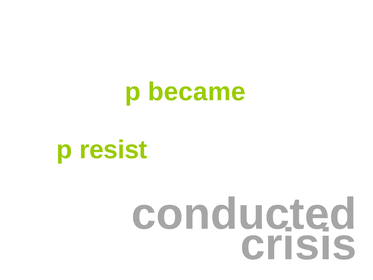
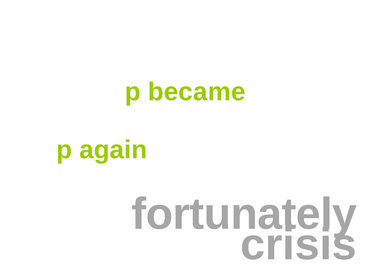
resist: resist -> again
conducted: conducted -> fortunately
